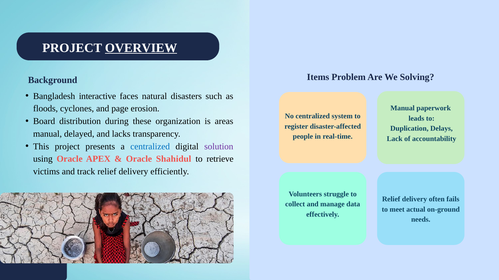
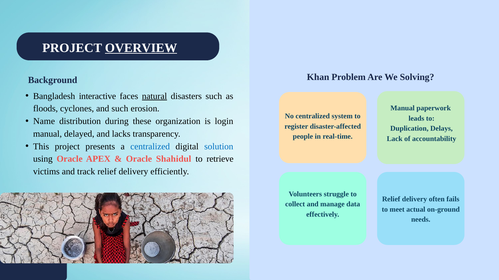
Items: Items -> Khan
natural underline: none -> present
and page: page -> such
Board: Board -> Name
areas: areas -> login
solution colour: purple -> blue
